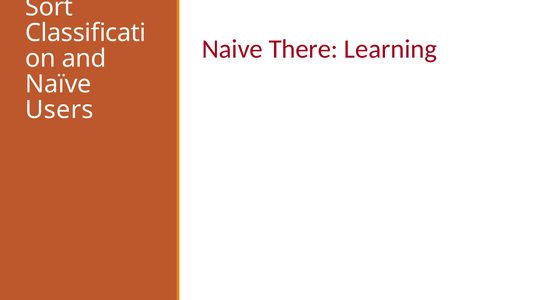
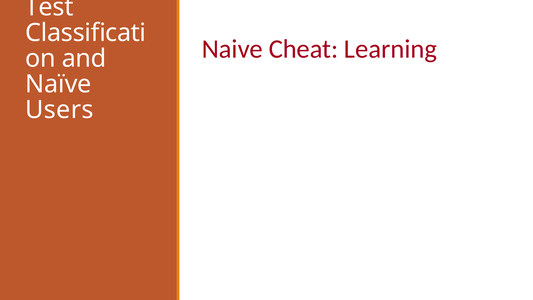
Sort: Sort -> Test
There: There -> Cheat
